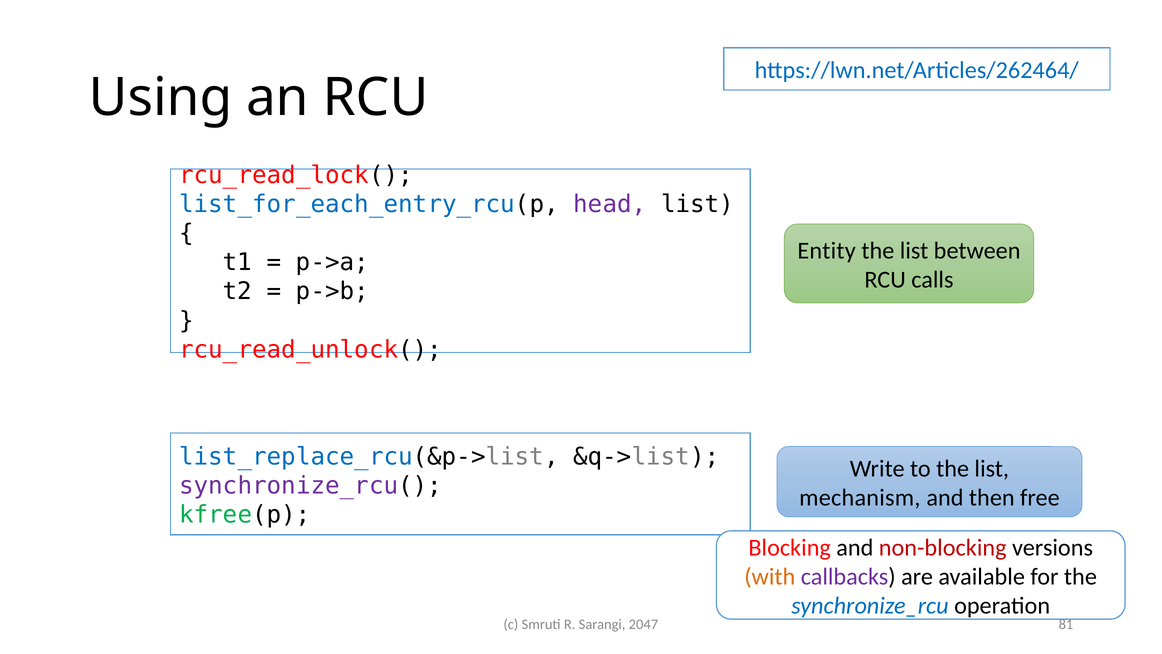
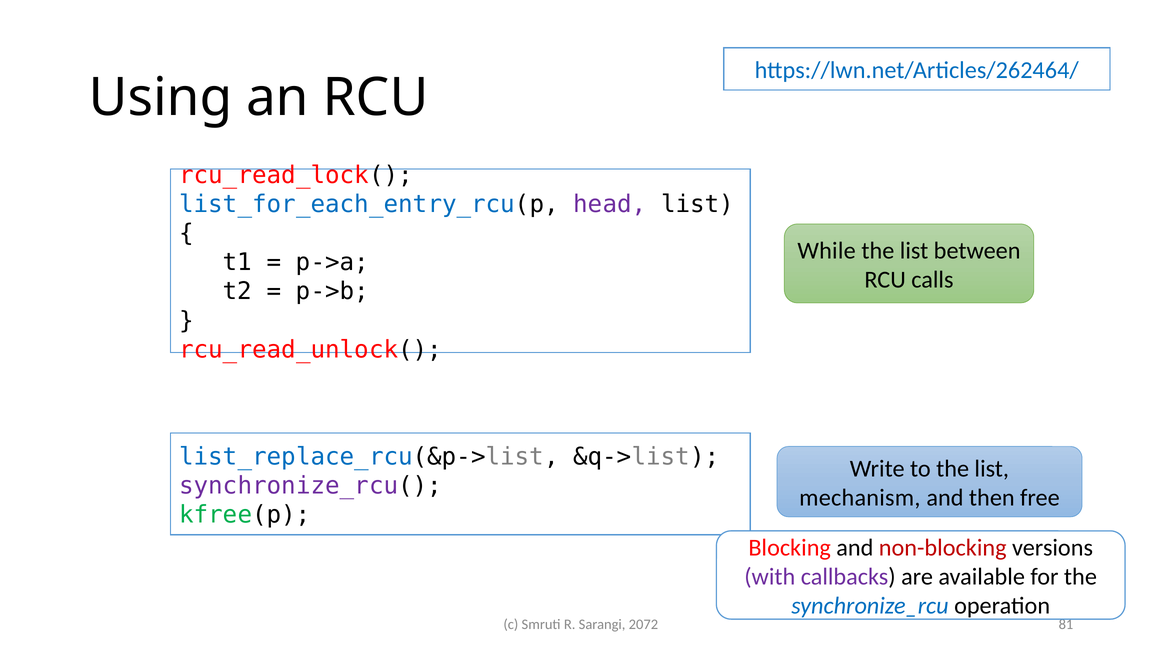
Entity: Entity -> While
with colour: orange -> purple
2047: 2047 -> 2072
